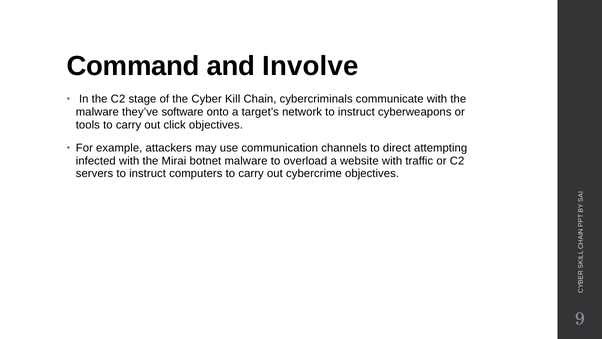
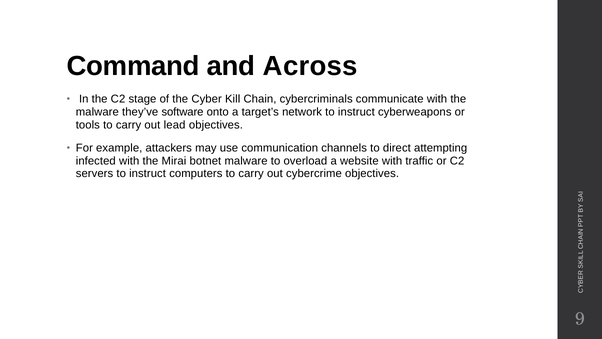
Involve: Involve -> Across
click: click -> lead
